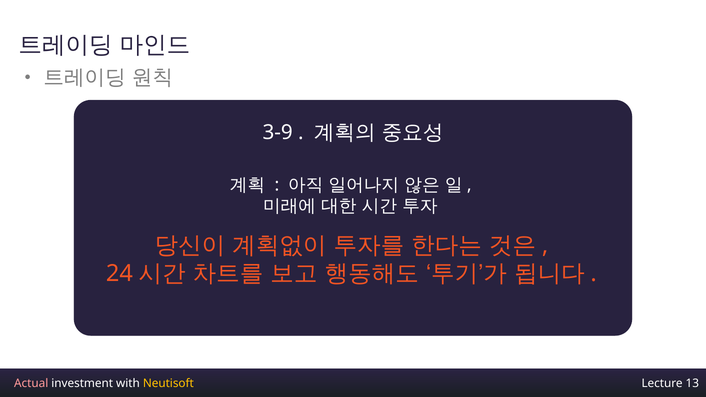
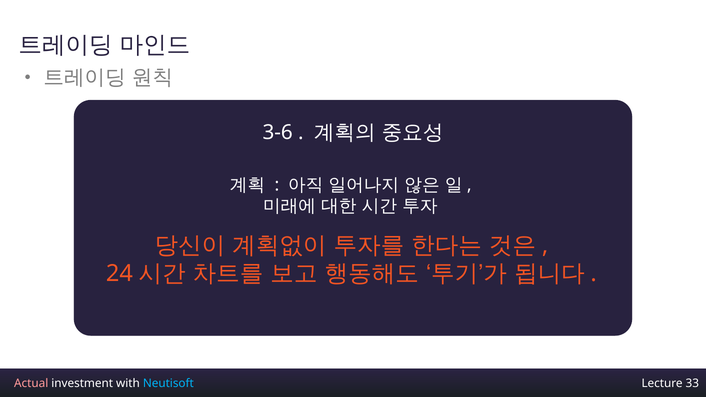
3-9: 3-9 -> 3-6
Neutisoft colour: yellow -> light blue
13: 13 -> 33
